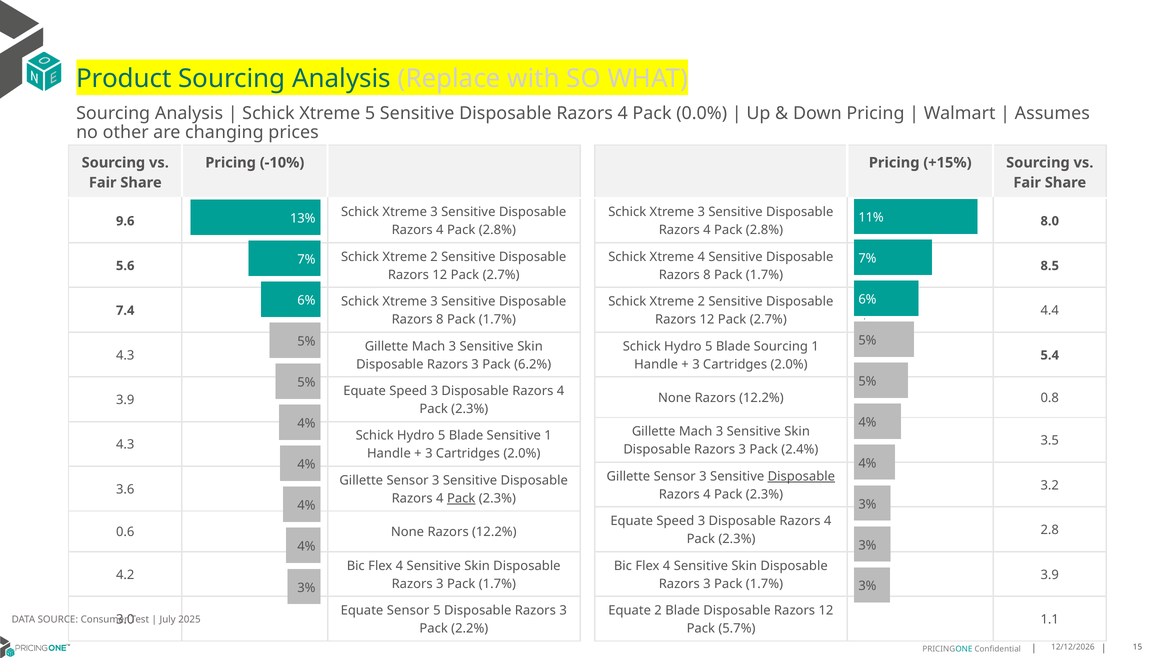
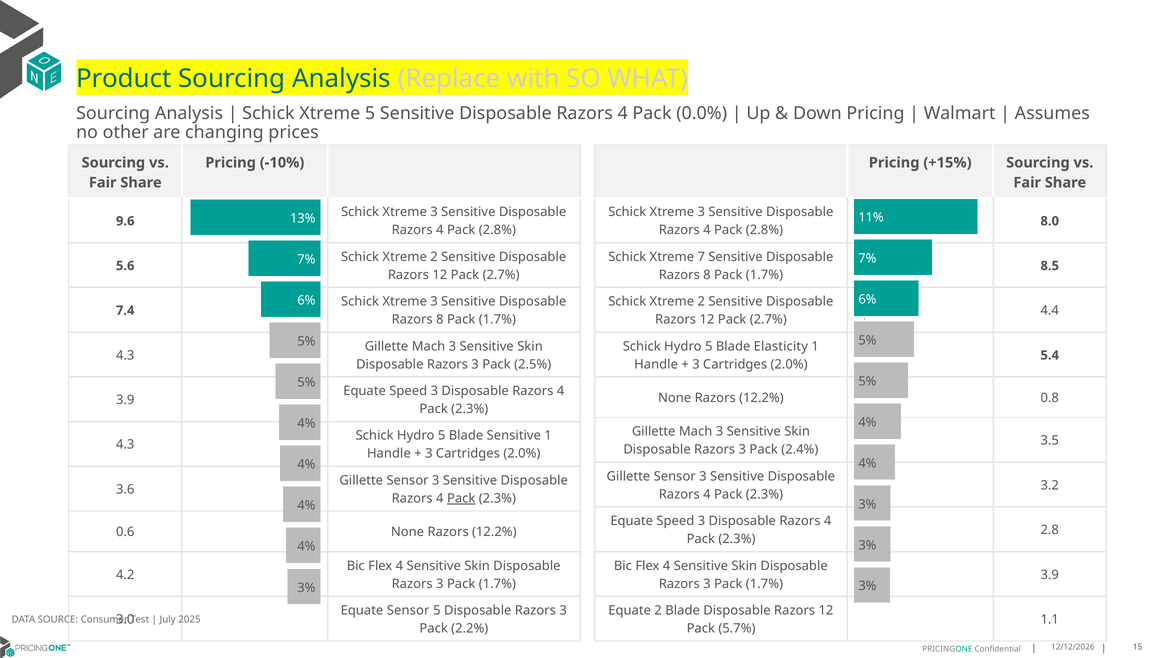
Xtreme 4: 4 -> 7
Blade Sourcing: Sourcing -> Elasticity
6.2%: 6.2% -> 2.5%
Disposable at (801, 477) underline: present -> none
